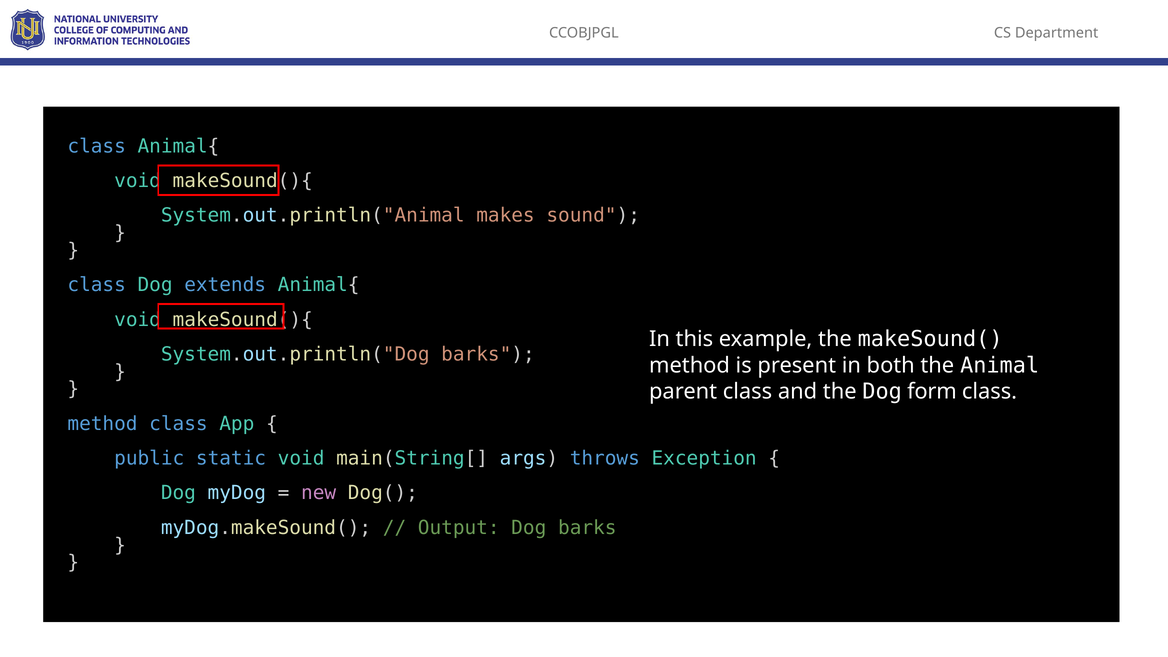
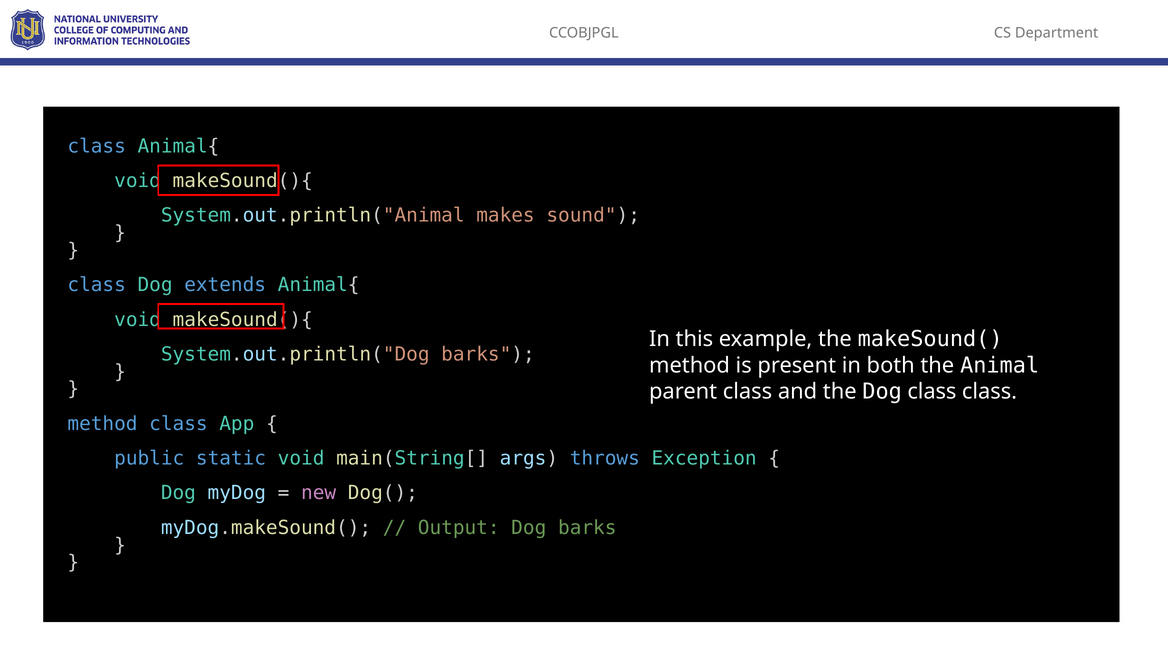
Dog form: form -> class
